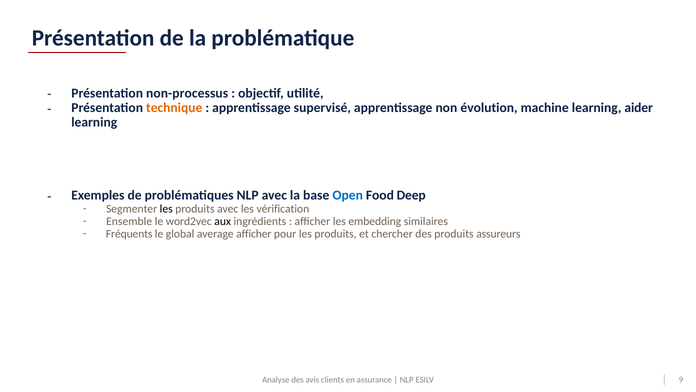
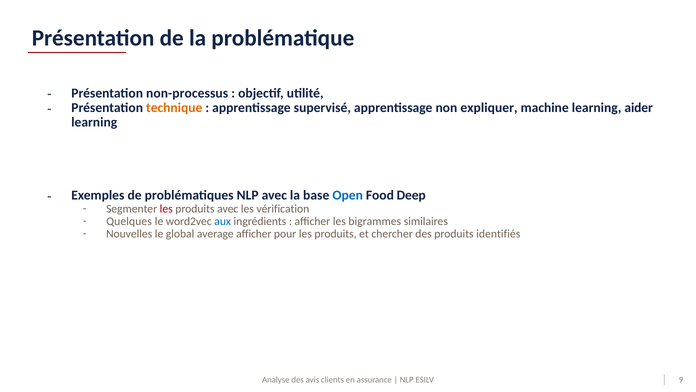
évolution: évolution -> expliquer
les at (166, 209) colour: black -> red
Ensemble: Ensemble -> Quelques
aux colour: black -> blue
embedding: embedding -> bigrammes
Fréquents: Fréquents -> Nouvelles
assureurs: assureurs -> identifiés
